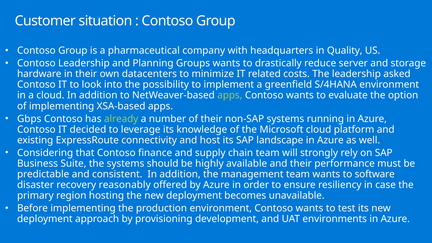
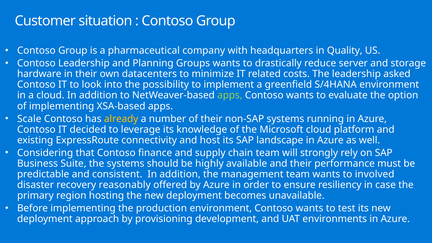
Gbps: Gbps -> Scale
already colour: light green -> yellow
software: software -> involved
